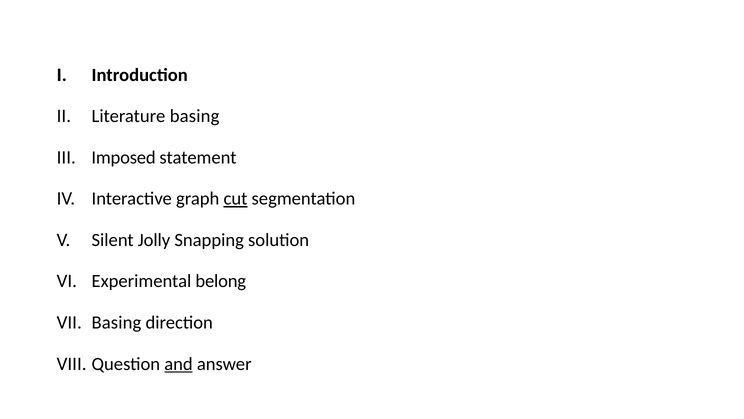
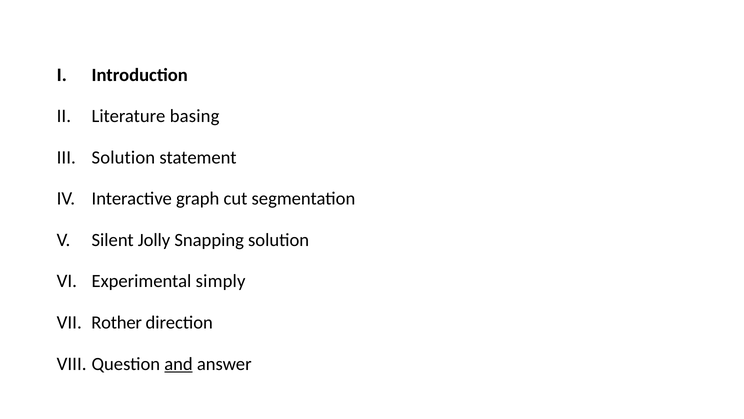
Imposed at (124, 157): Imposed -> Solution
cut underline: present -> none
belong: belong -> simply
Basing at (116, 322): Basing -> Rother
